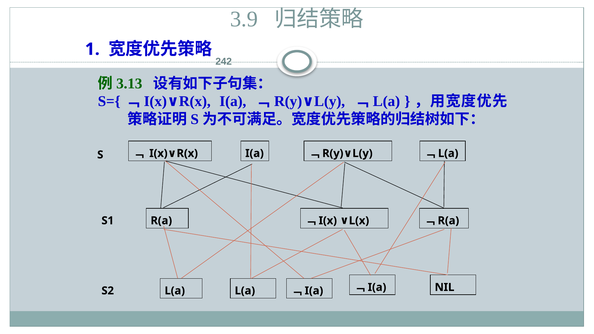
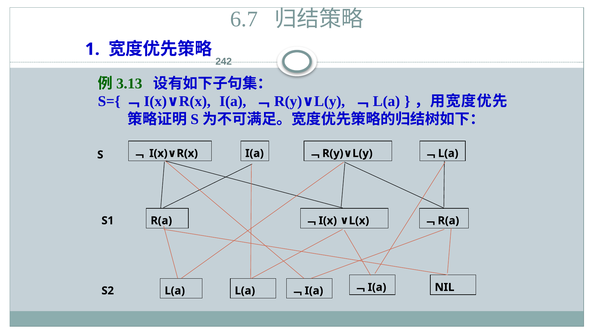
3.9: 3.9 -> 6.7
